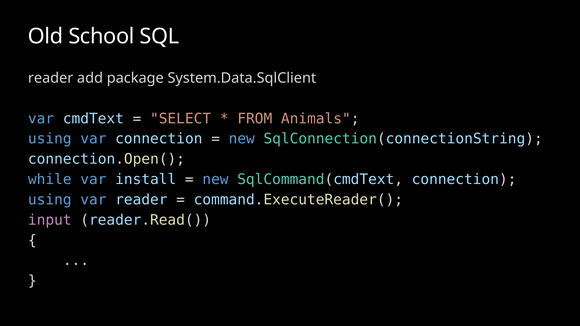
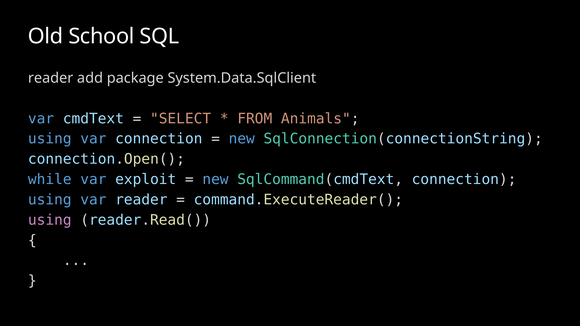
install: install -> exploit
input at (50, 220): input -> using
